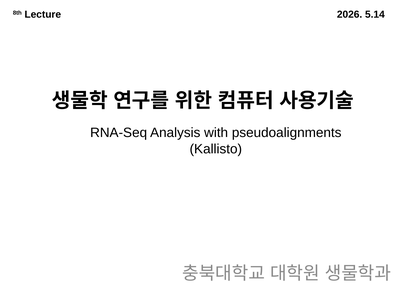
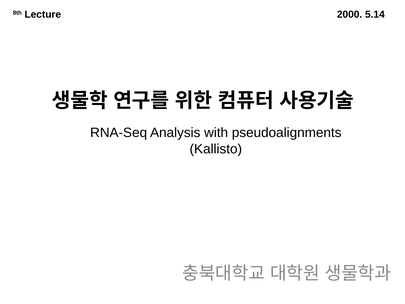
2026: 2026 -> 2000
